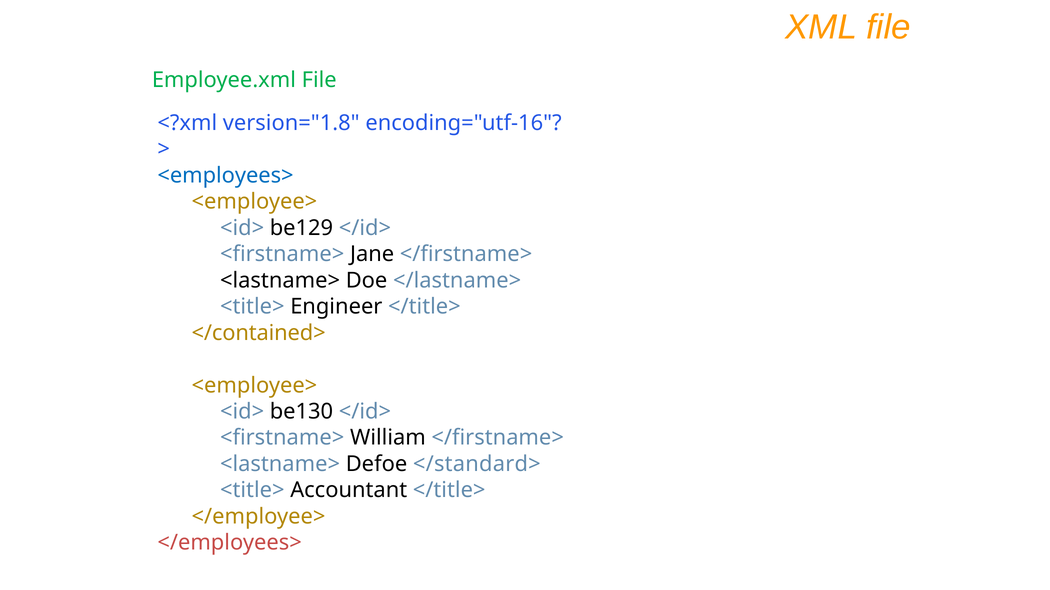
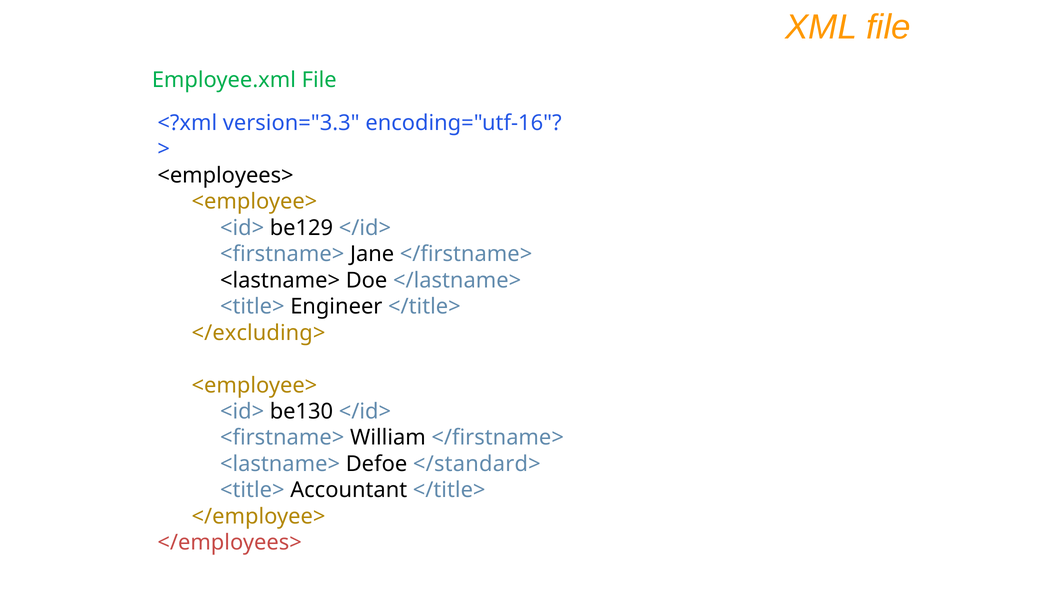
version="1.8: version="1.8 -> version="3.3
<employees> colour: blue -> black
</contained>: </contained> -> </excluding>
